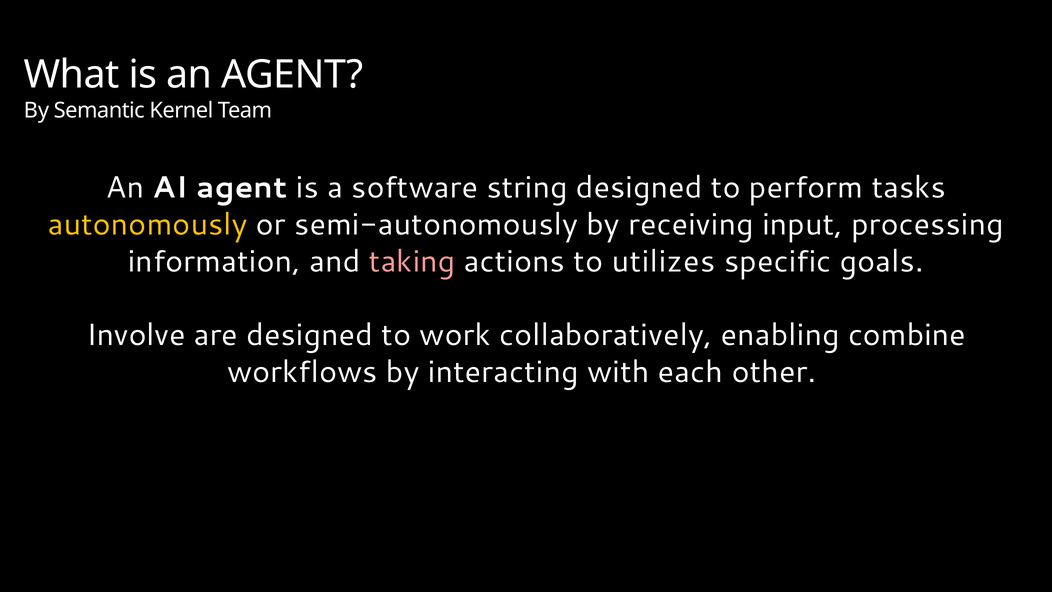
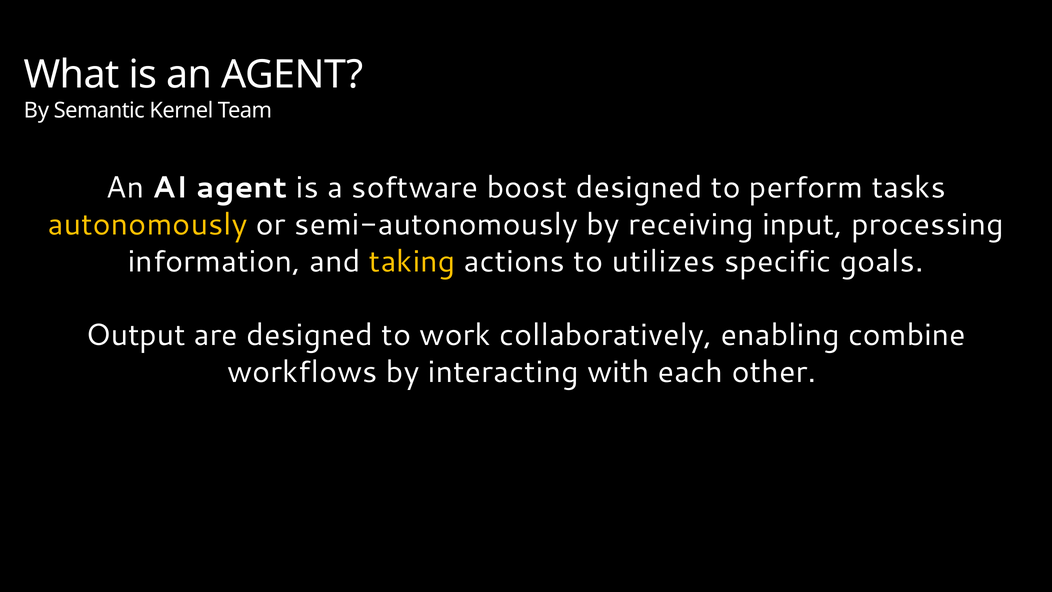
string: string -> boost
taking colour: pink -> yellow
Involve: Involve -> Output
